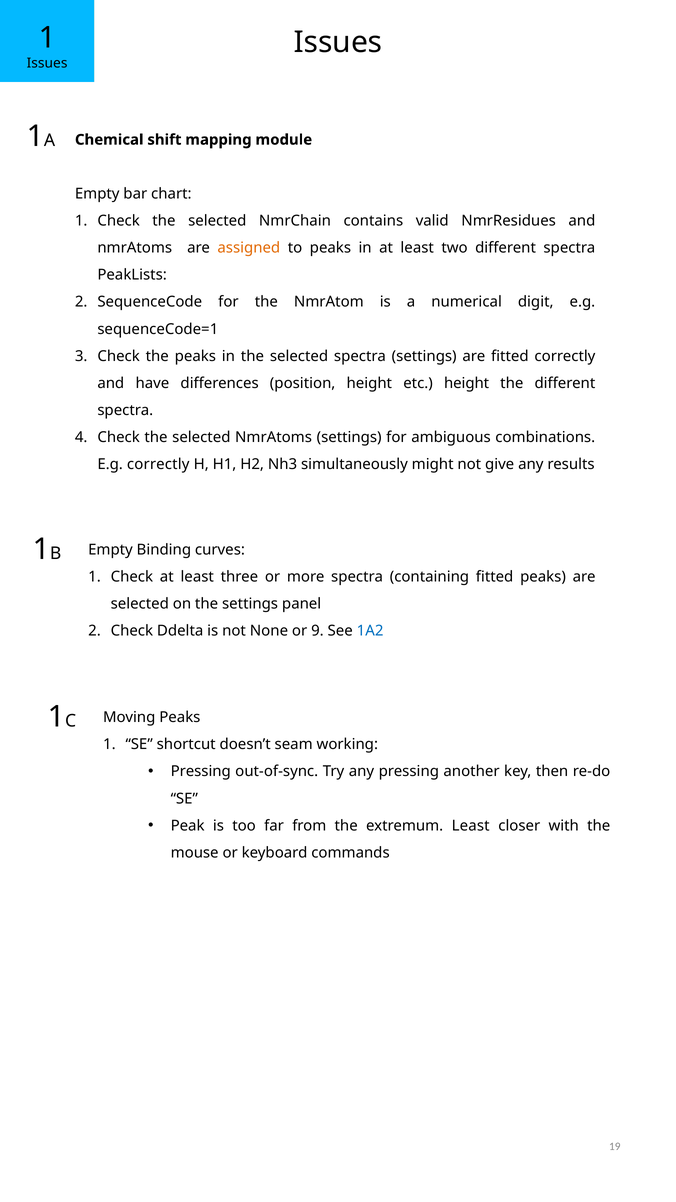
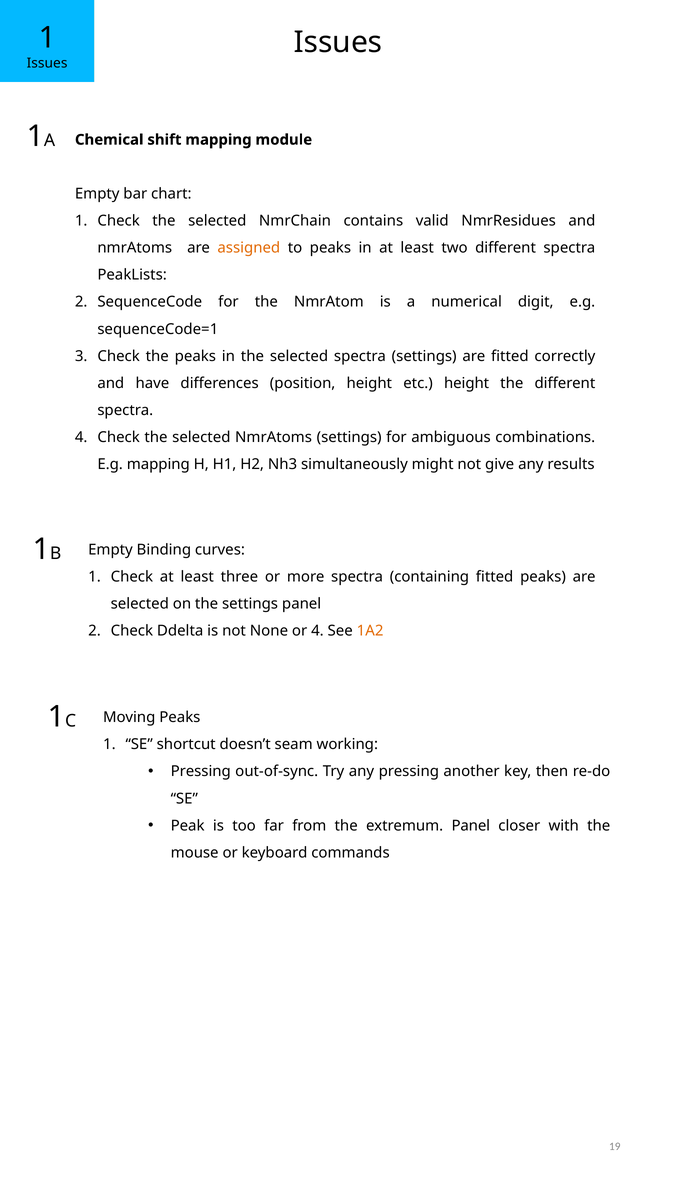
E.g correctly: correctly -> mapping
or 9: 9 -> 4
1A2 colour: blue -> orange
extremum Least: Least -> Panel
